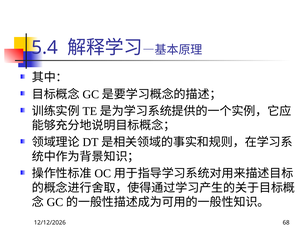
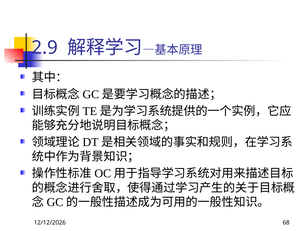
5.4: 5.4 -> 2.9
